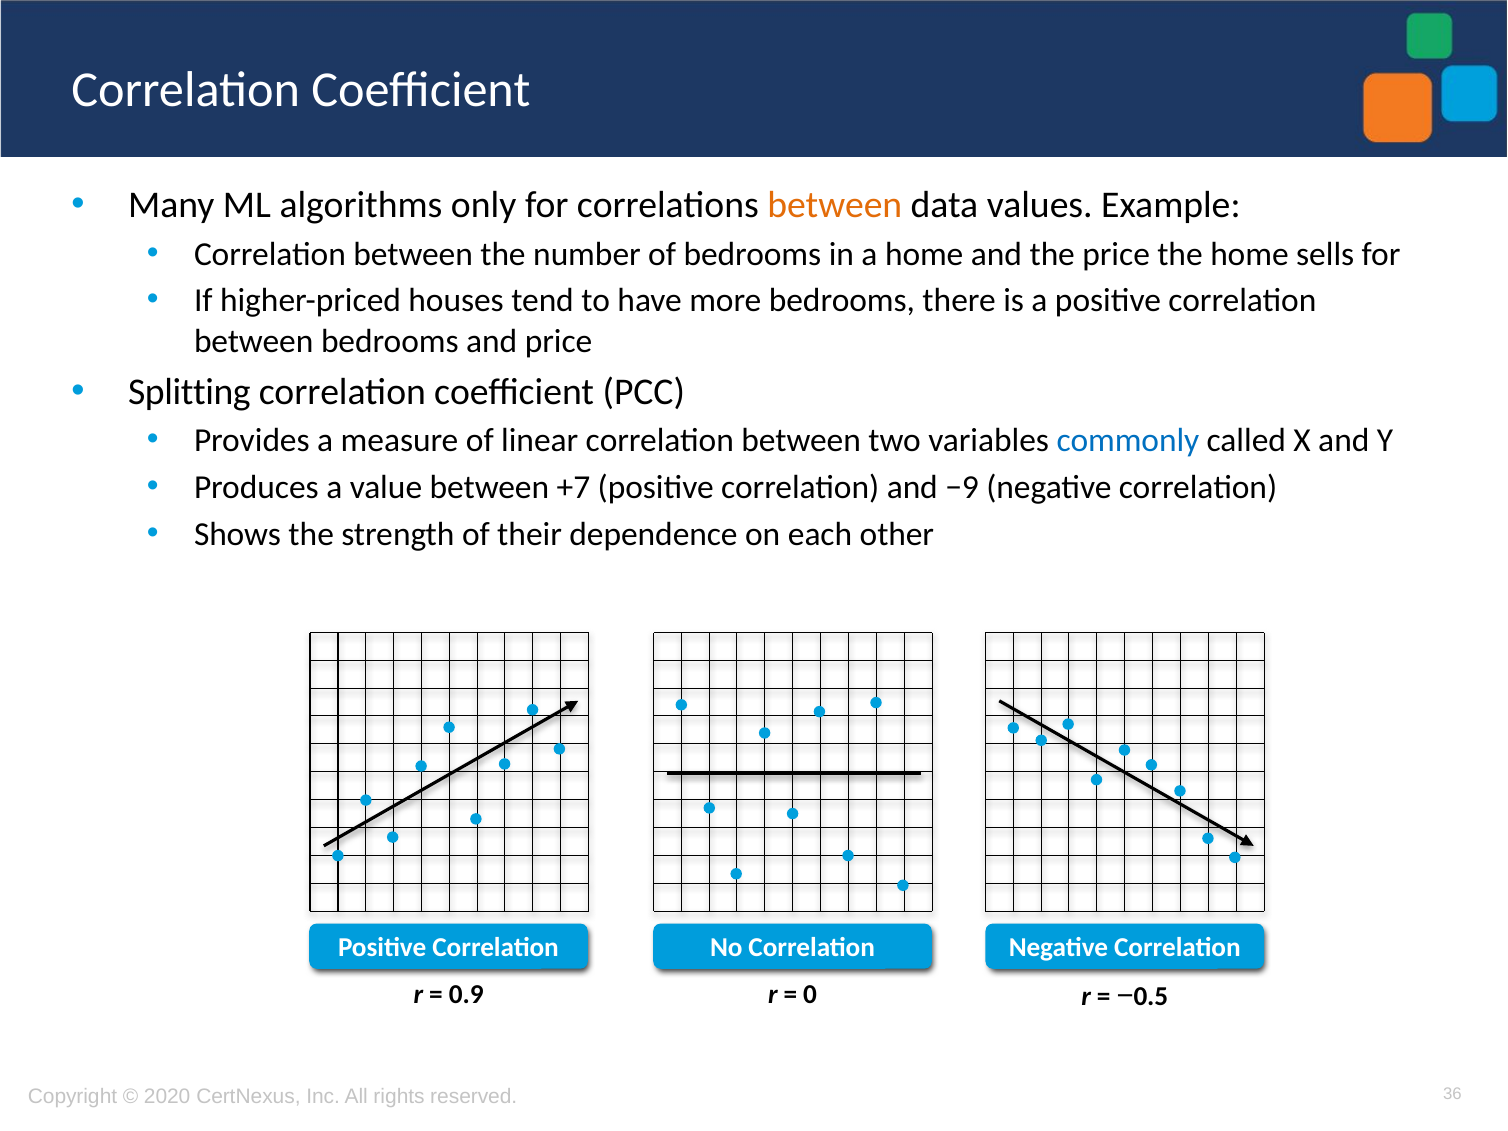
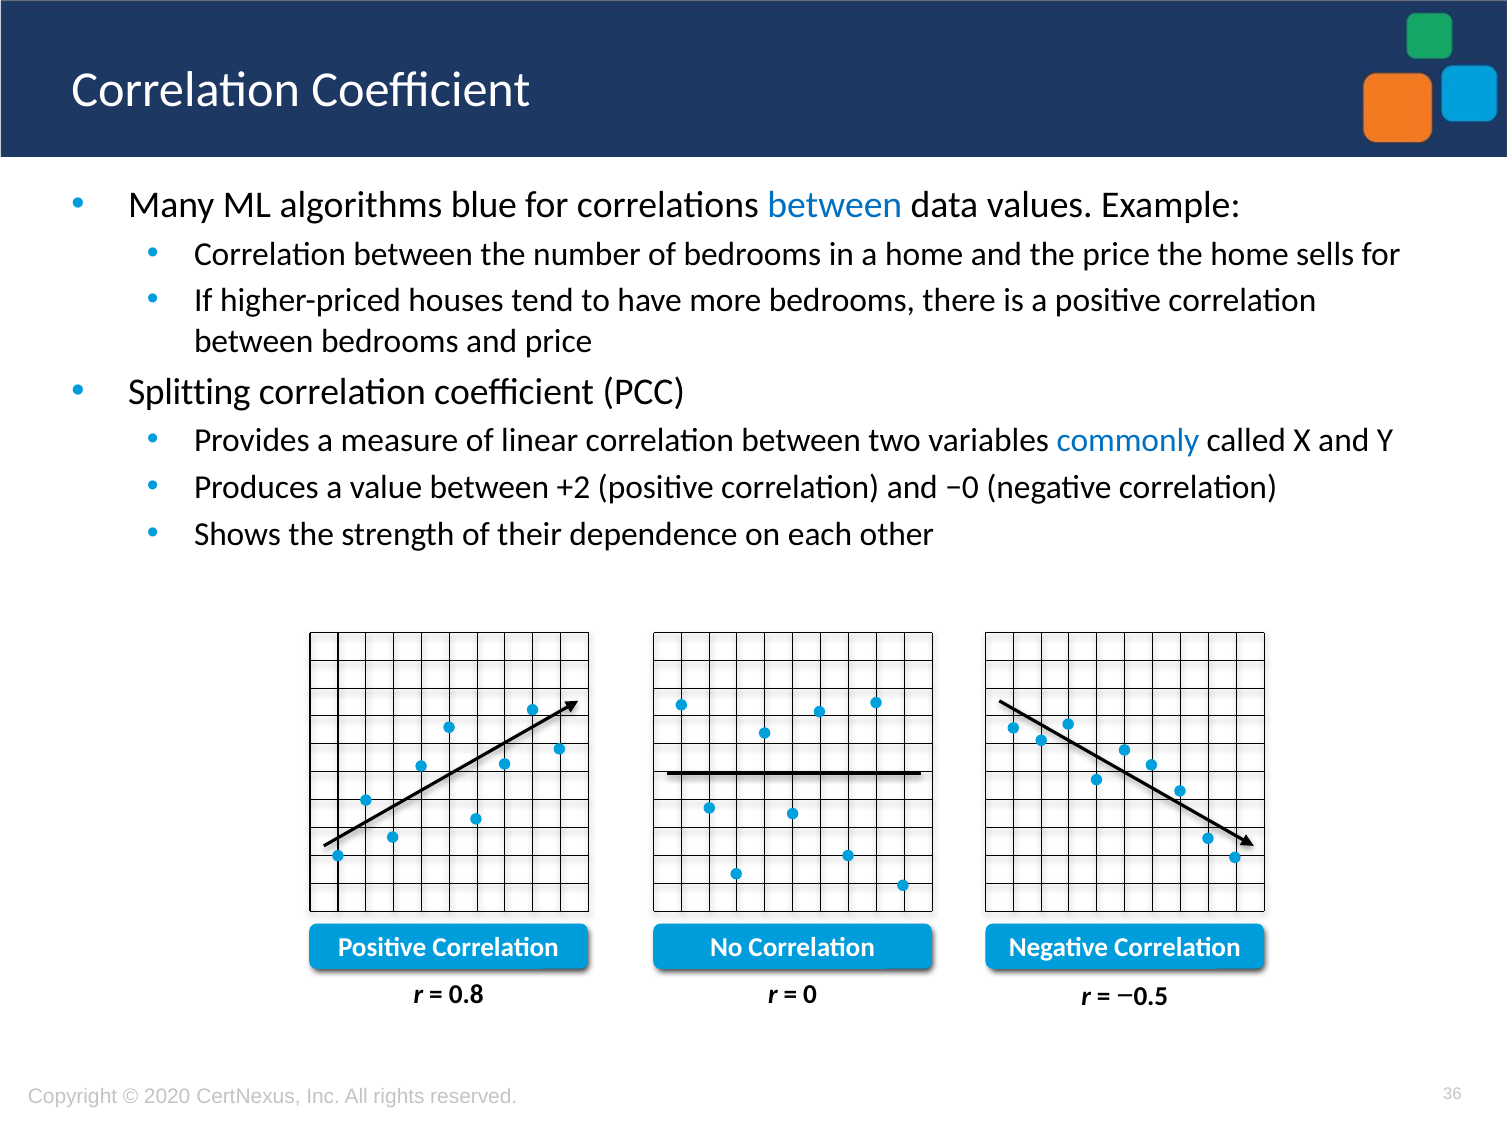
only: only -> blue
between at (835, 205) colour: orange -> blue
+7: +7 -> +2
−9: −9 -> −0
0.9: 0.9 -> 0.8
